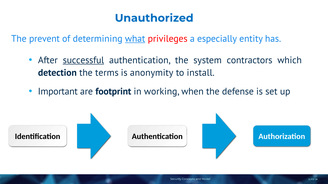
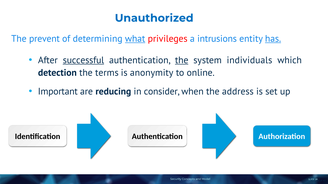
especially: especially -> intrusions
has underline: none -> present
the at (182, 60) underline: none -> present
contractors: contractors -> individuals
install: install -> online
footprint: footprint -> reducing
working: working -> consider
defense: defense -> address
